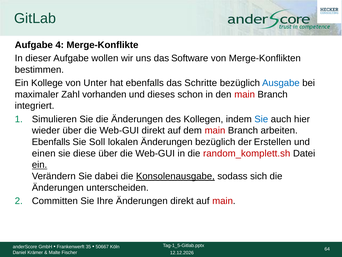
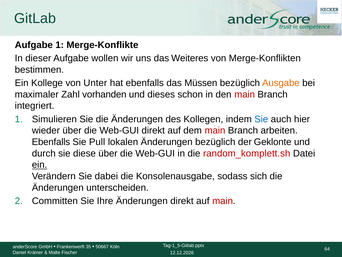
Aufgabe 4: 4 -> 1
Software: Software -> Weiteres
Schritte: Schritte -> Müssen
Ausgabe colour: blue -> orange
Soll: Soll -> Pull
Erstellen: Erstellen -> Geklonte
einen: einen -> durch
Konsolenausgabe underline: present -> none
